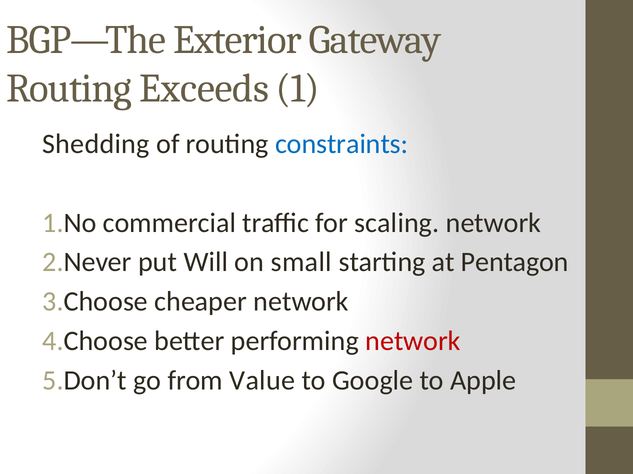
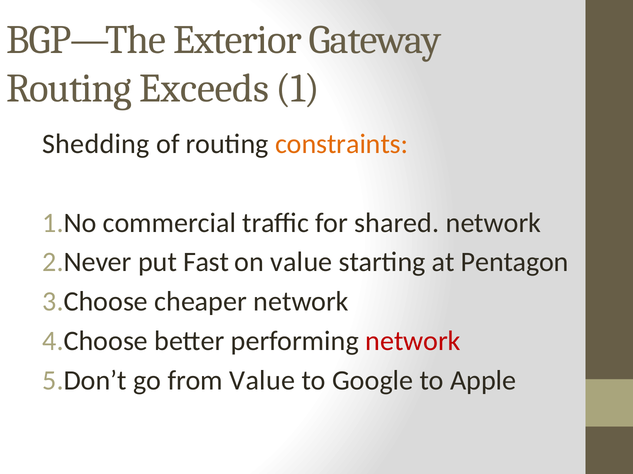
constraints colour: blue -> orange
scaling: scaling -> shared
Will: Will -> Fast
on small: small -> value
